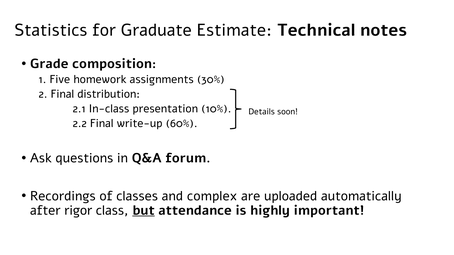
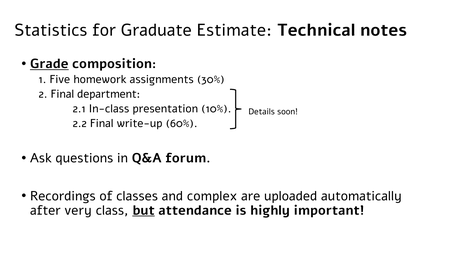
Grade underline: none -> present
distribution: distribution -> department
rigor: rigor -> very
